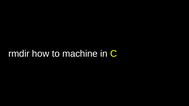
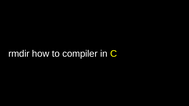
machine: machine -> compiler
